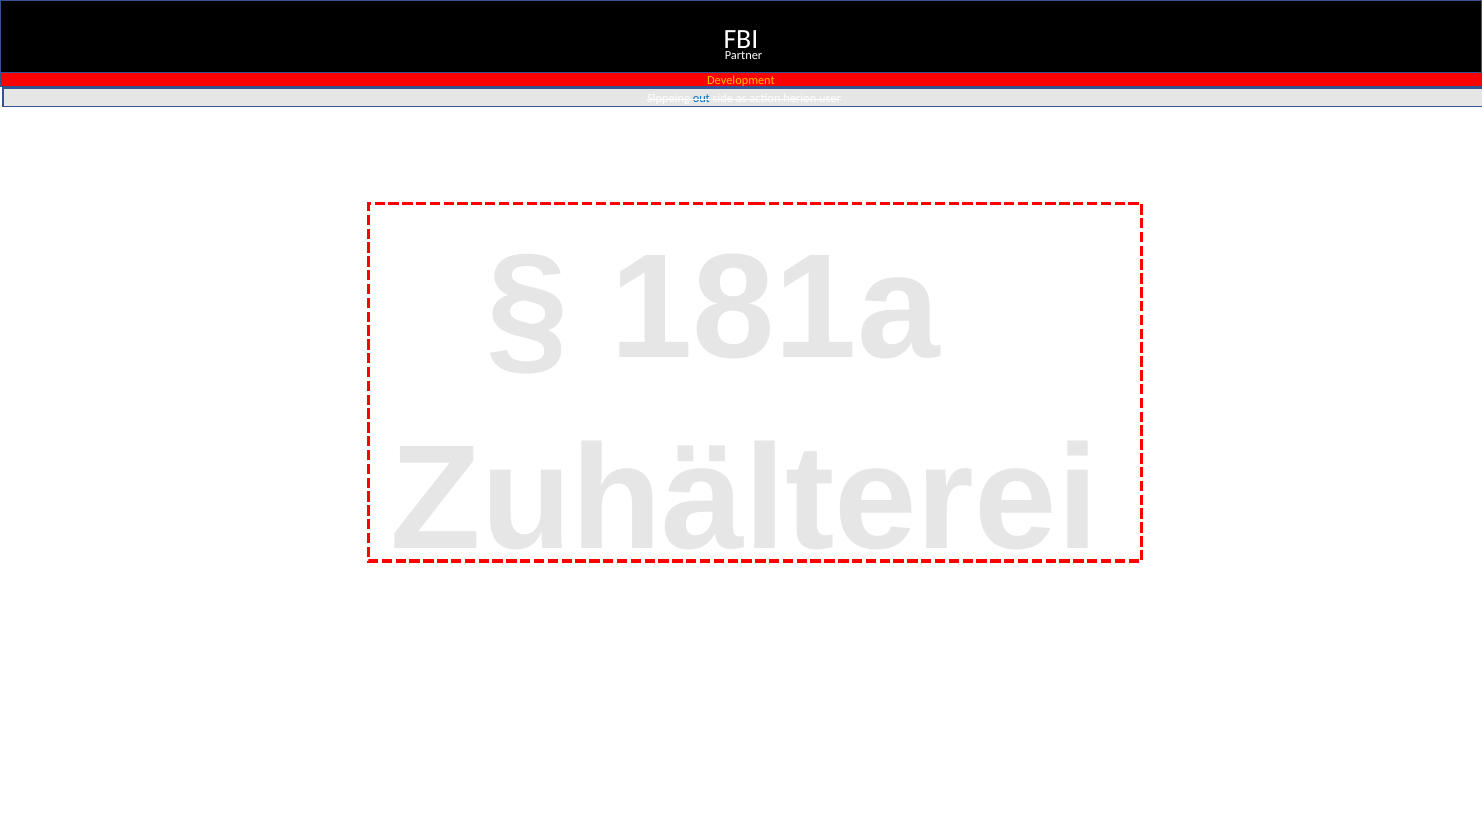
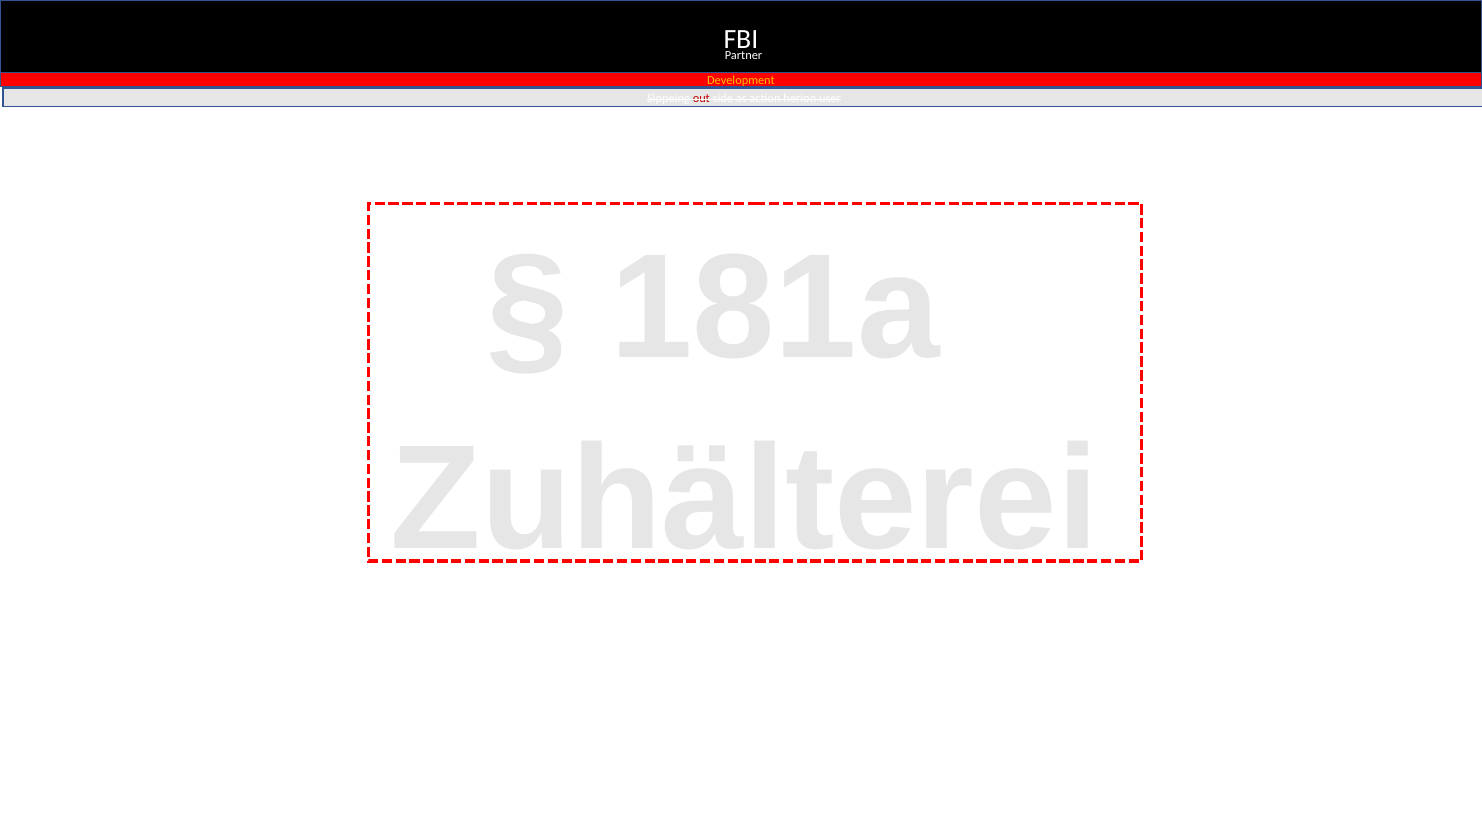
out colour: blue -> red
